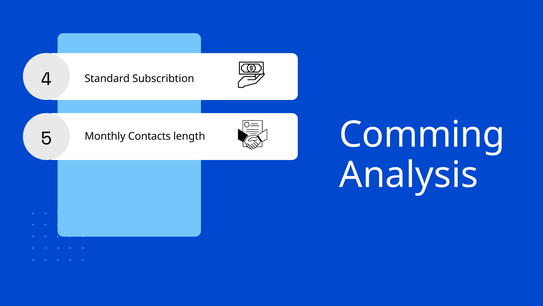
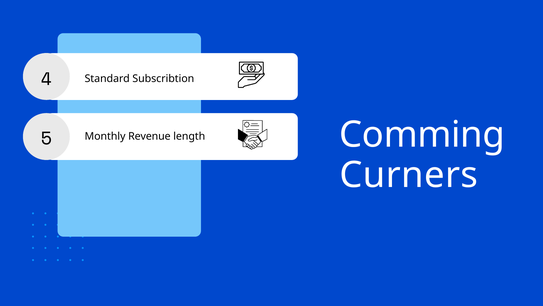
Contacts: Contacts -> Revenue
Analysis: Analysis -> Curners
